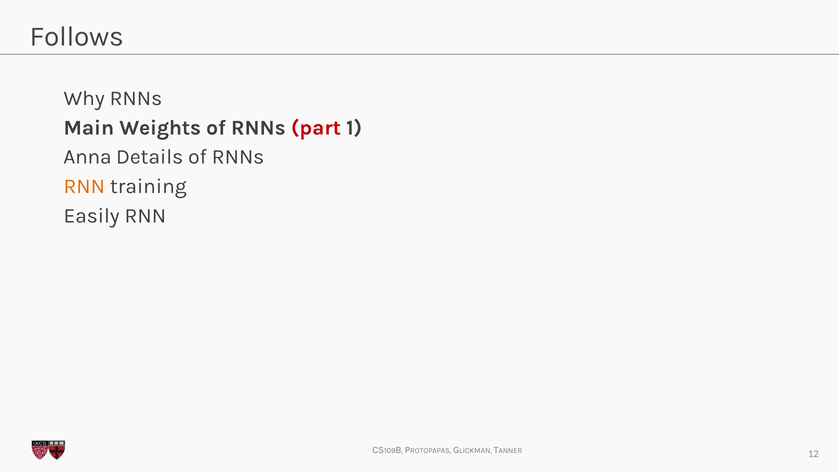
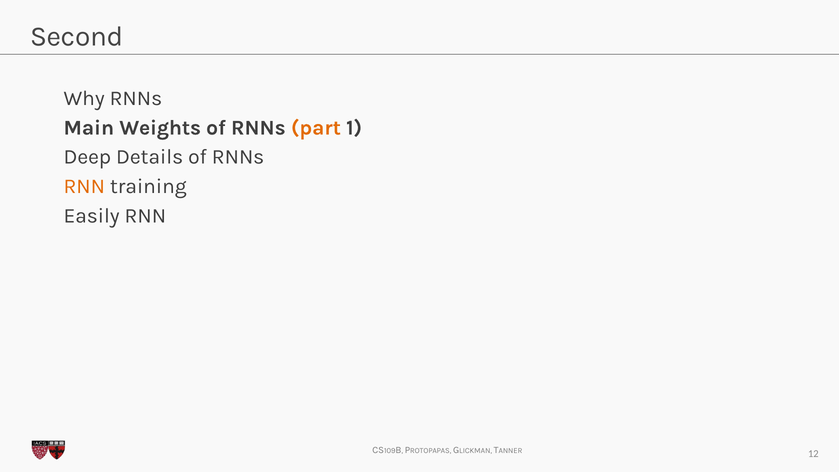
Follows: Follows -> Second
part colour: red -> orange
Anna: Anna -> Deep
